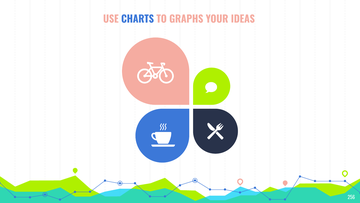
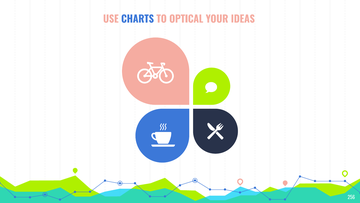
GRAPHS: GRAPHS -> OPTICAL
